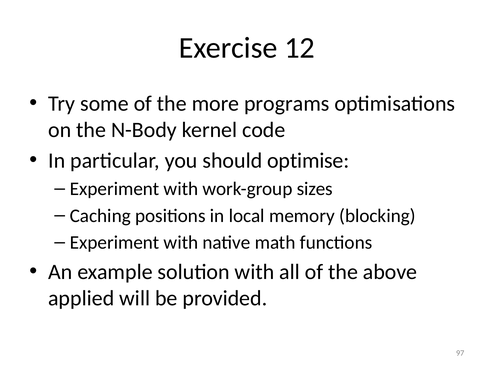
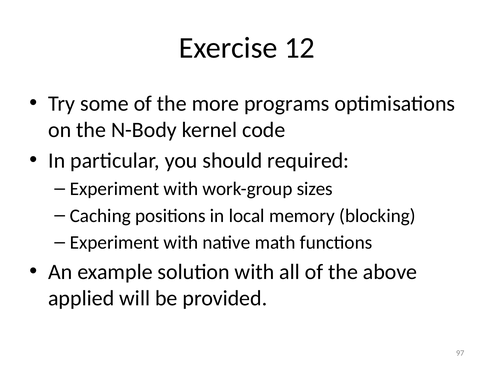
optimise: optimise -> required
